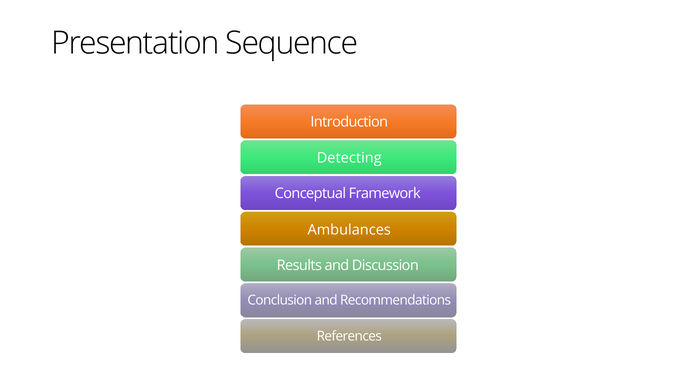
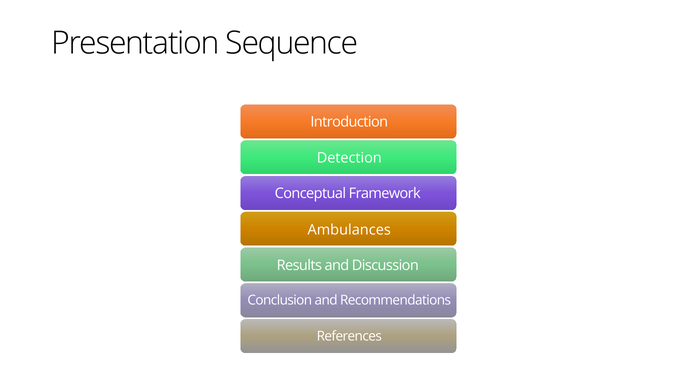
Detecting: Detecting -> Detection
